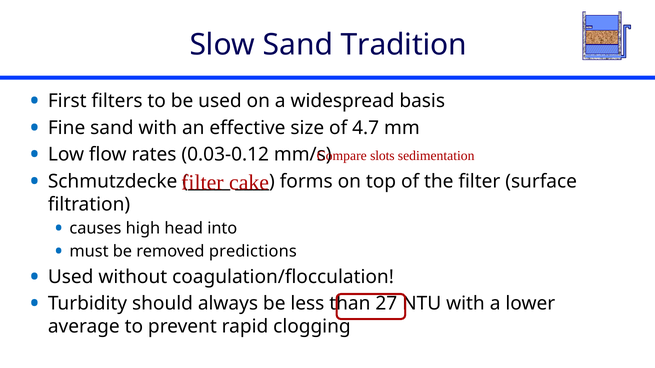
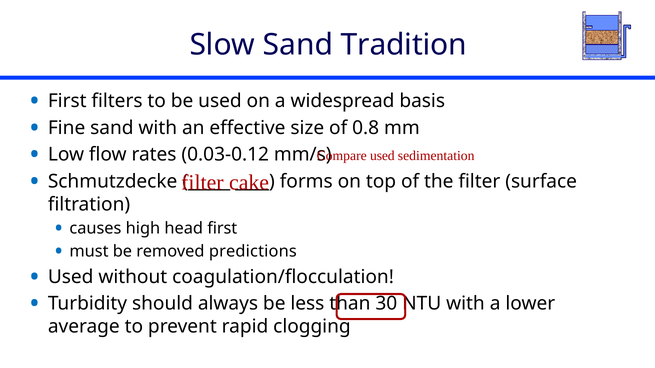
4.7: 4.7 -> 0.8
Compare slots: slots -> used
head into: into -> first
27: 27 -> 30
